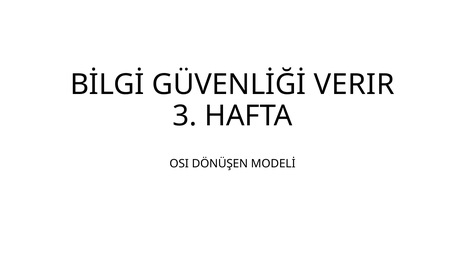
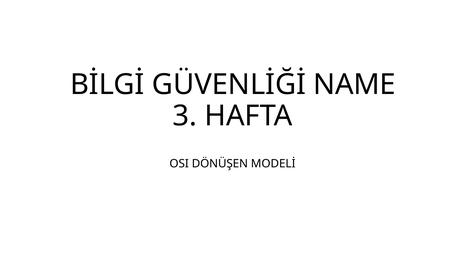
VERIR: VERIR -> NAME
